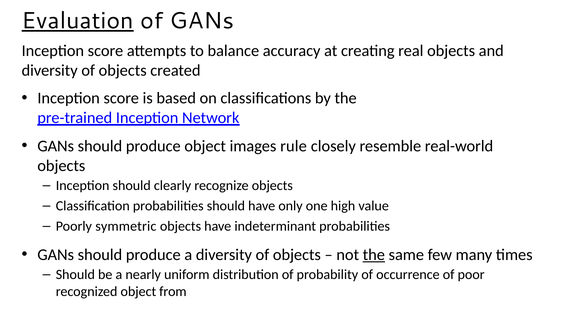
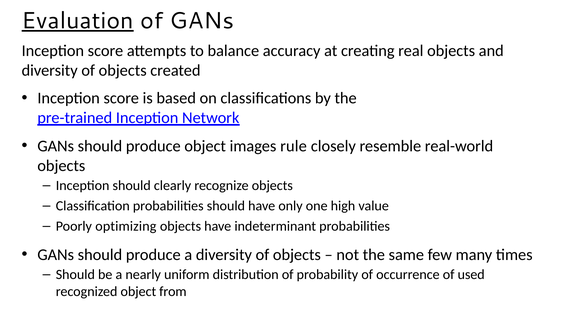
symmetric: symmetric -> optimizing
the at (374, 254) underline: present -> none
poor: poor -> used
